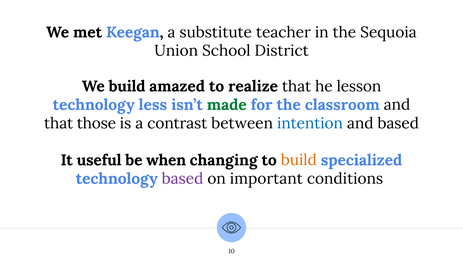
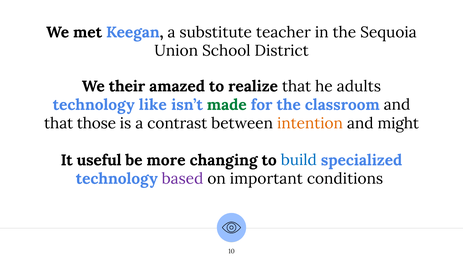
We build: build -> their
lesson: lesson -> adults
less: less -> like
intention colour: blue -> orange
and based: based -> might
when: when -> more
build at (299, 160) colour: orange -> blue
